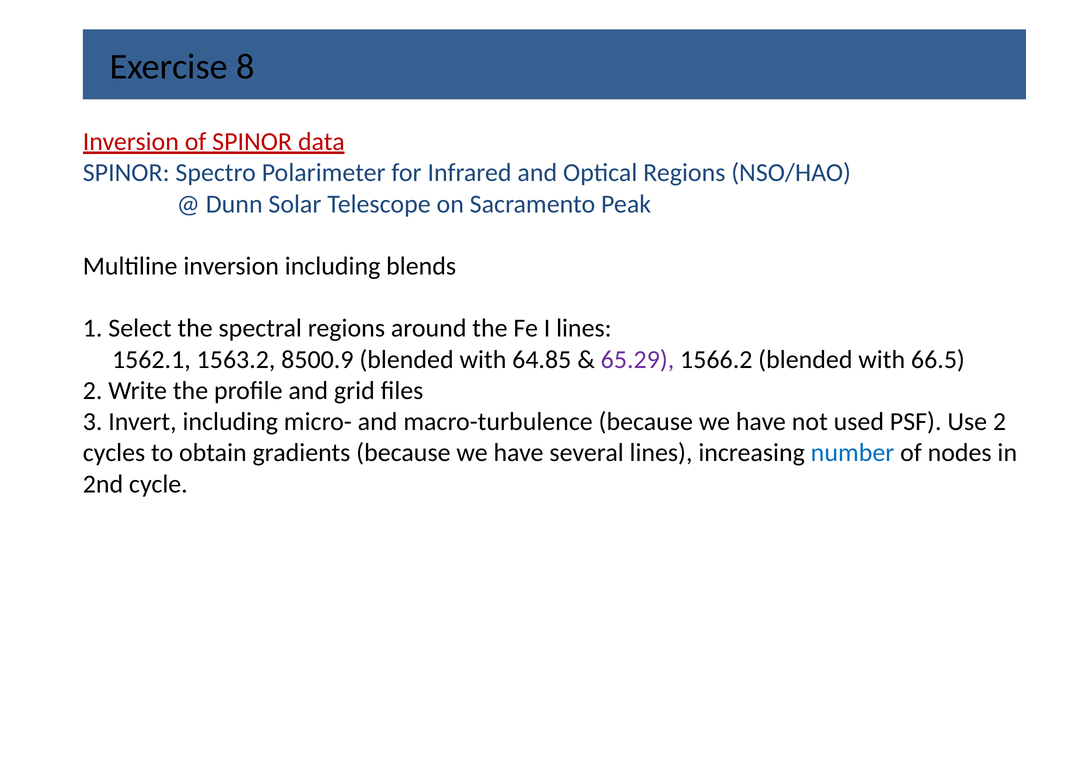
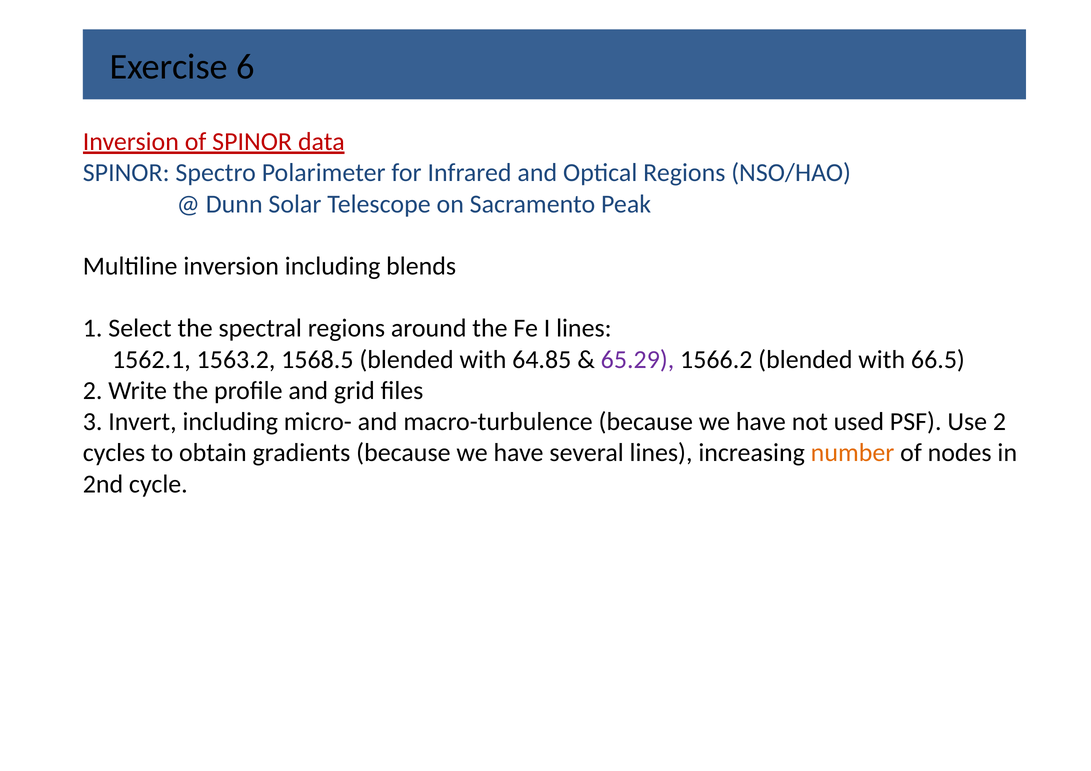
8: 8 -> 6
8500.9: 8500.9 -> 1568.5
number colour: blue -> orange
